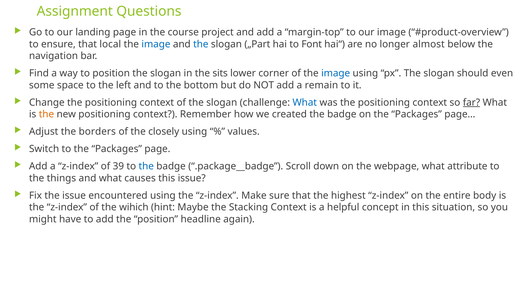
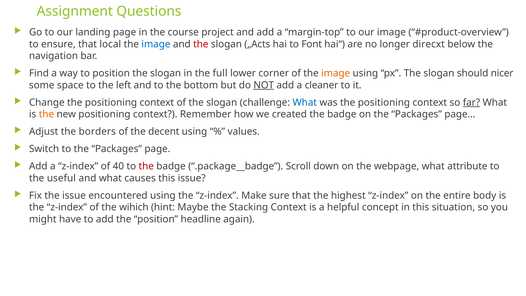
the at (201, 44) colour: blue -> red
„Part: „Part -> „Acts
almost: almost -> direcxt
sits: sits -> full
image at (336, 73) colour: blue -> orange
even: even -> nicer
NOT underline: none -> present
remain: remain -> cleaner
closely: closely -> decent
39: 39 -> 40
the at (146, 166) colour: blue -> red
things: things -> useful
